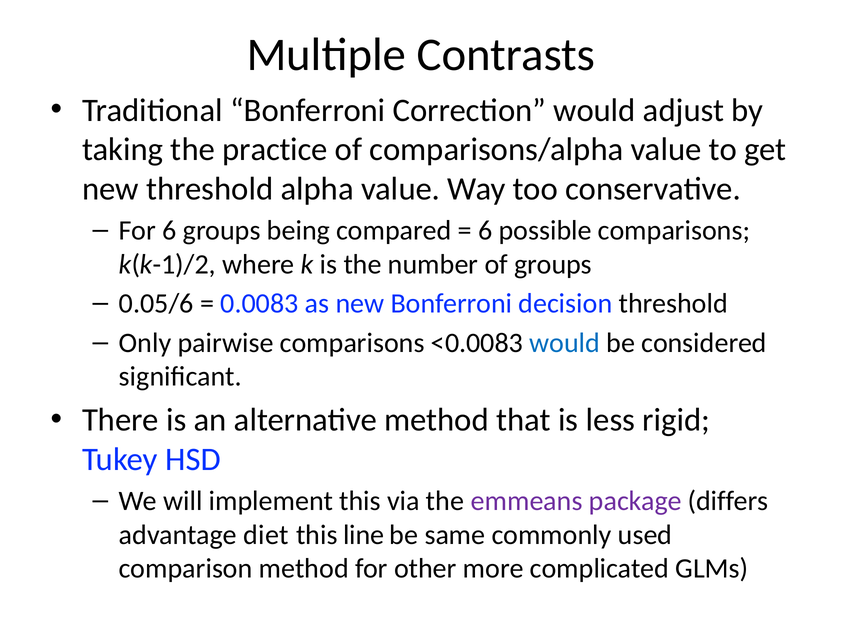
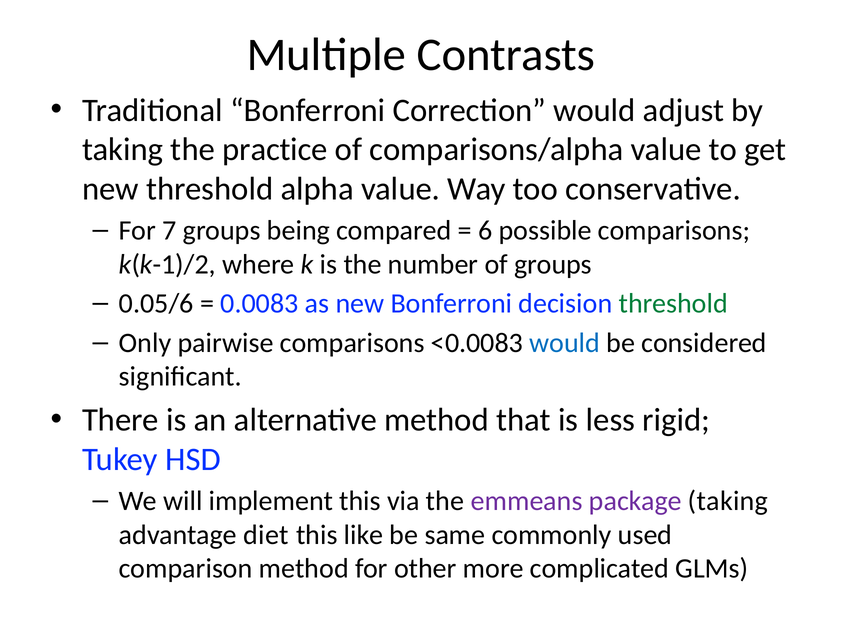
For 6: 6 -> 7
threshold at (673, 303) colour: black -> green
package differs: differs -> taking
line: line -> like
